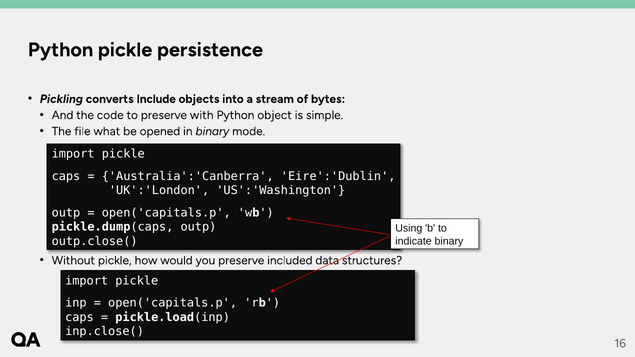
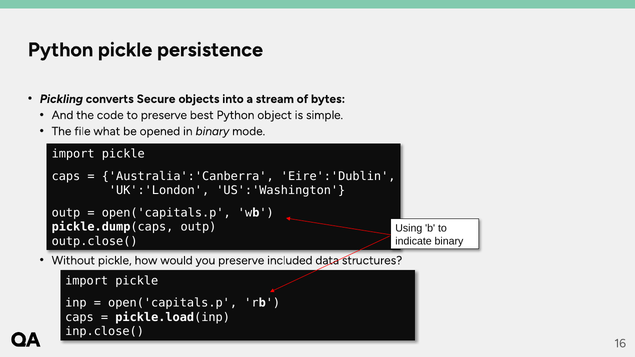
Include: Include -> Secure
with: with -> best
